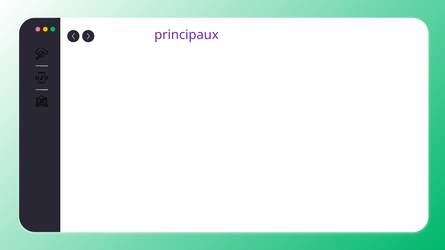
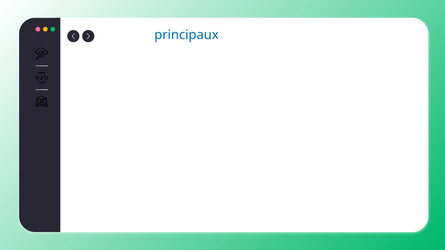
principaux colour: purple -> blue
